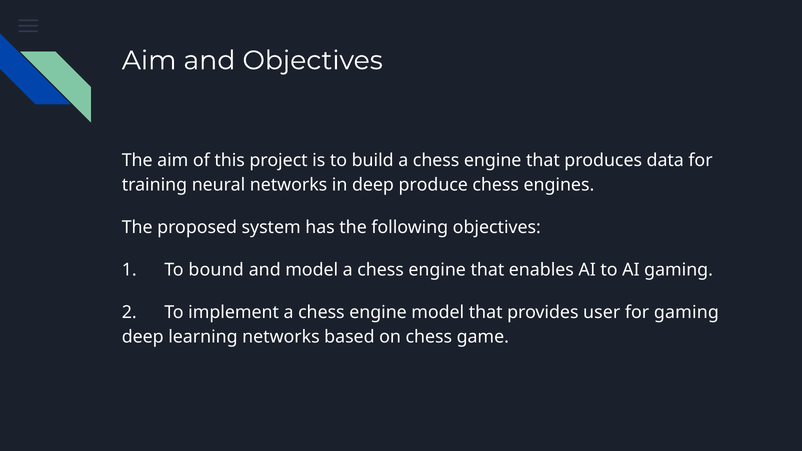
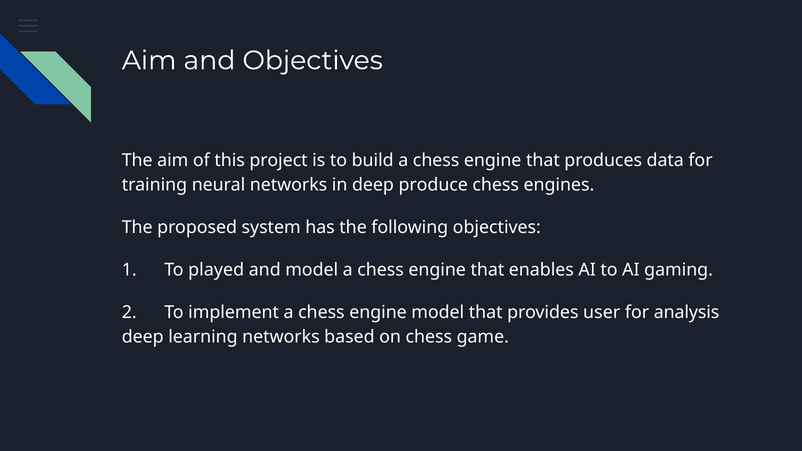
bound: bound -> played
for gaming: gaming -> analysis
